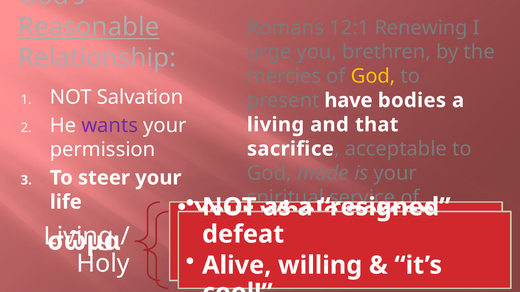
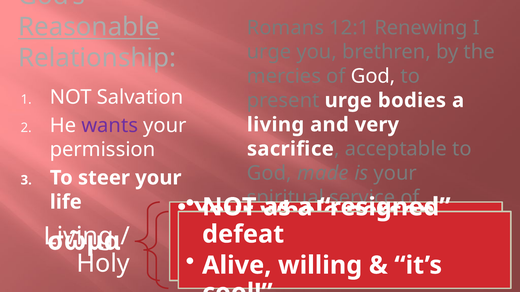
God at (373, 76) colour: yellow -> white
present have: have -> urge
that: that -> very
